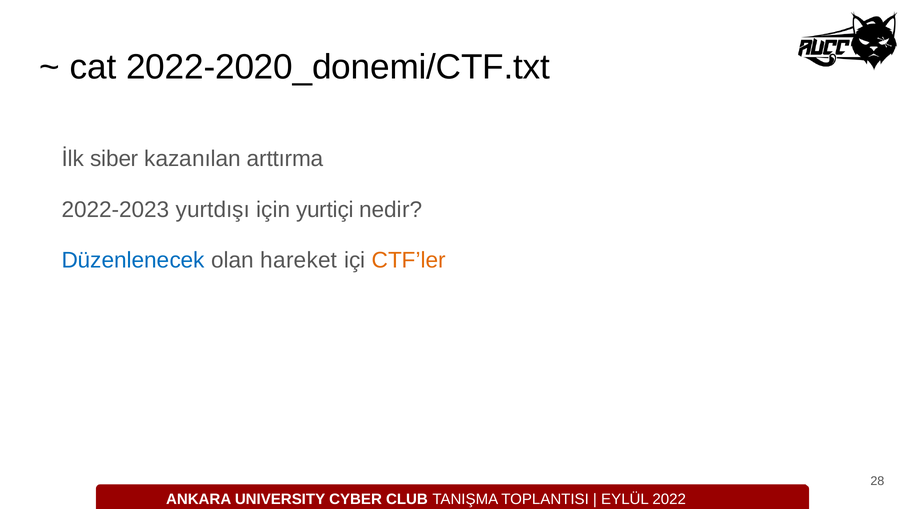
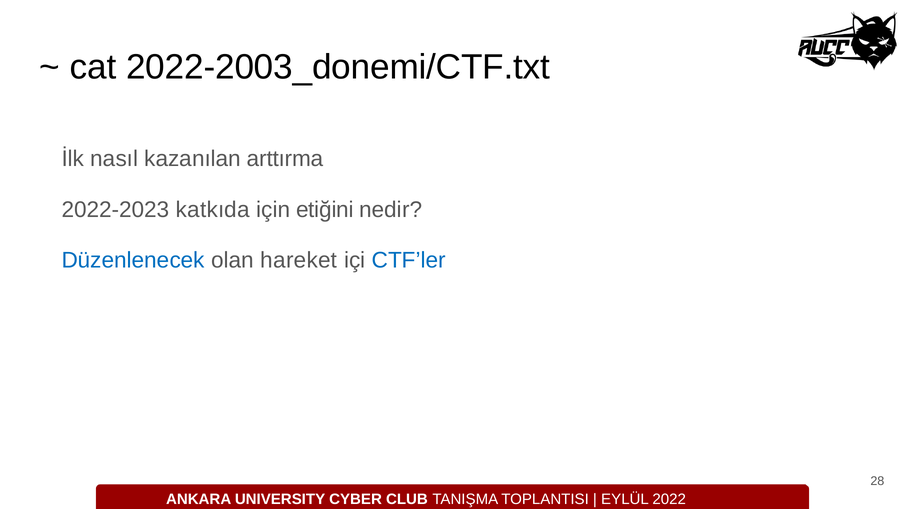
2022-2020_donemi/CTF.txt: 2022-2020_donemi/CTF.txt -> 2022-2003_donemi/CTF.txt
siber: siber -> nasıl
yurtdışı: yurtdışı -> katkıda
yurtiçi: yurtiçi -> etiğini
CTF’ler colour: orange -> blue
